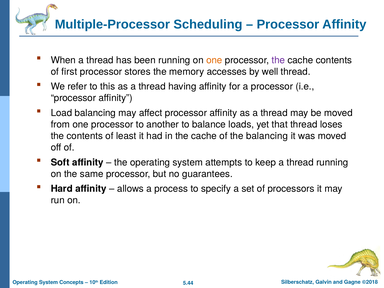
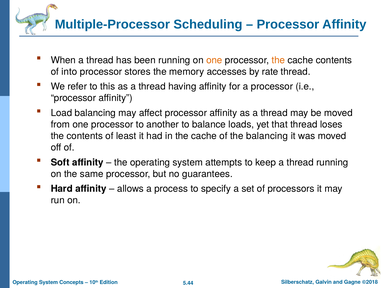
the at (278, 60) colour: purple -> orange
first: first -> into
well: well -> rate
